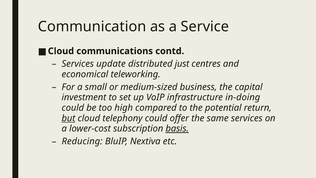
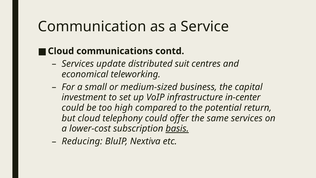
just: just -> suit
in-doing: in-doing -> in-center
but underline: present -> none
